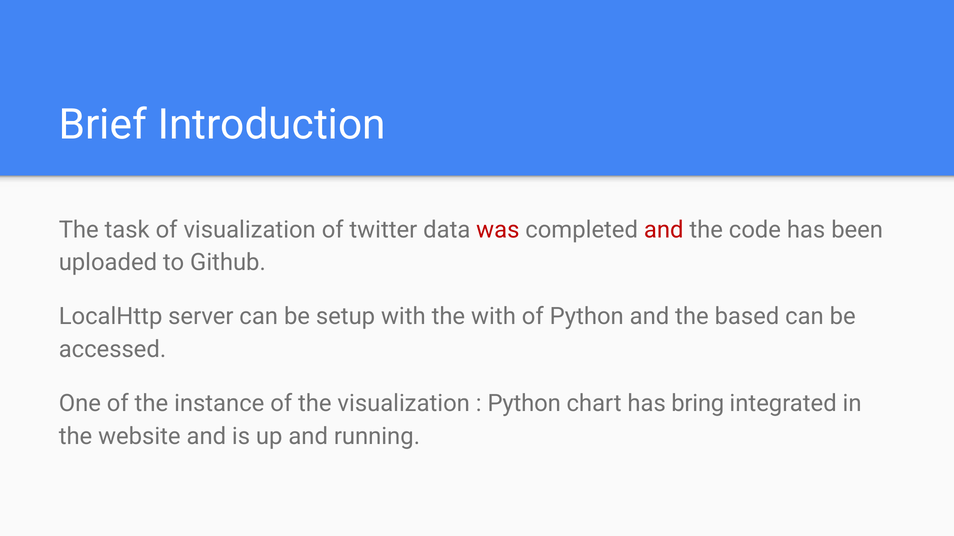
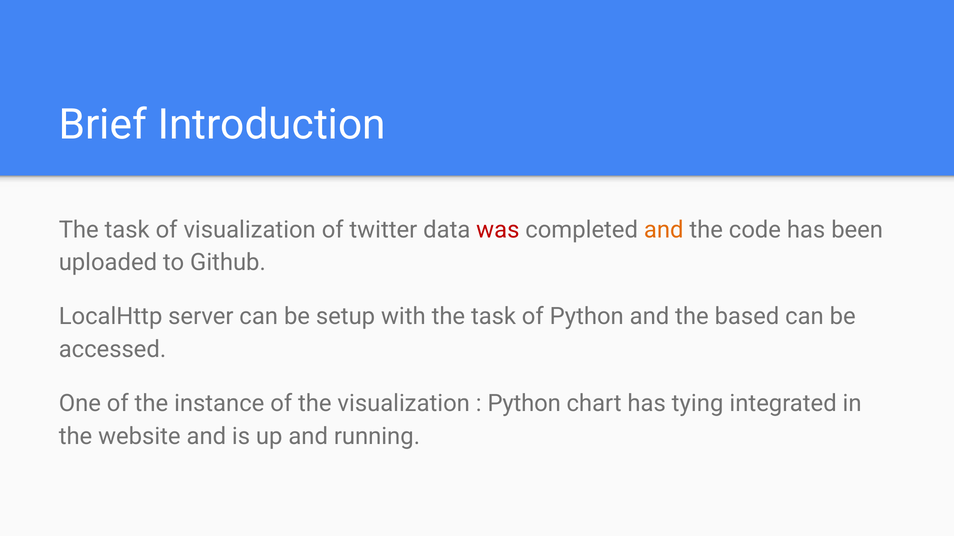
and at (664, 230) colour: red -> orange
with the with: with -> task
bring: bring -> tying
